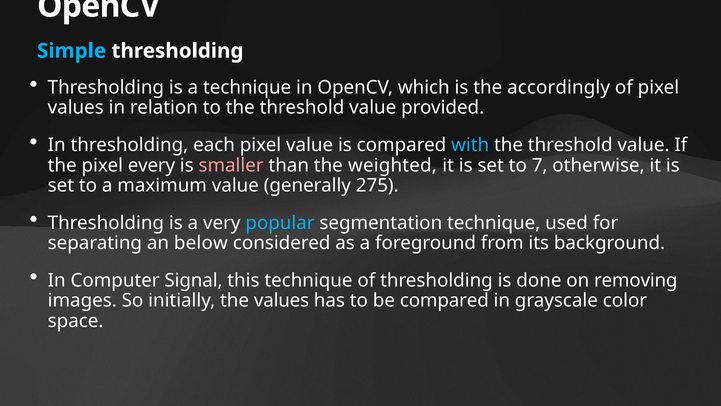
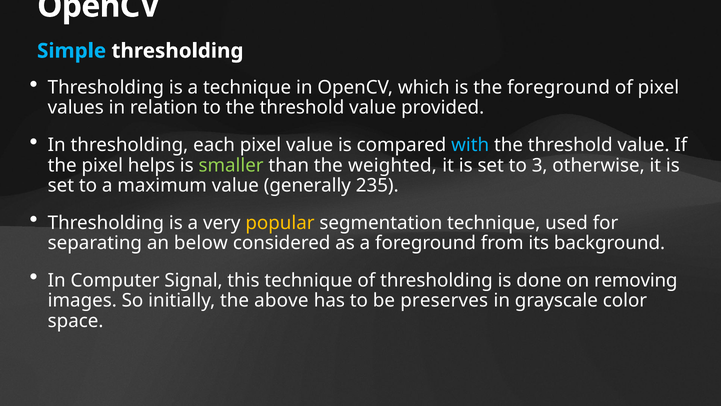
the accordingly: accordingly -> foreground
every: every -> helps
smaller colour: pink -> light green
7: 7 -> 3
275: 275 -> 235
popular colour: light blue -> yellow
the values: values -> above
be compared: compared -> preserves
